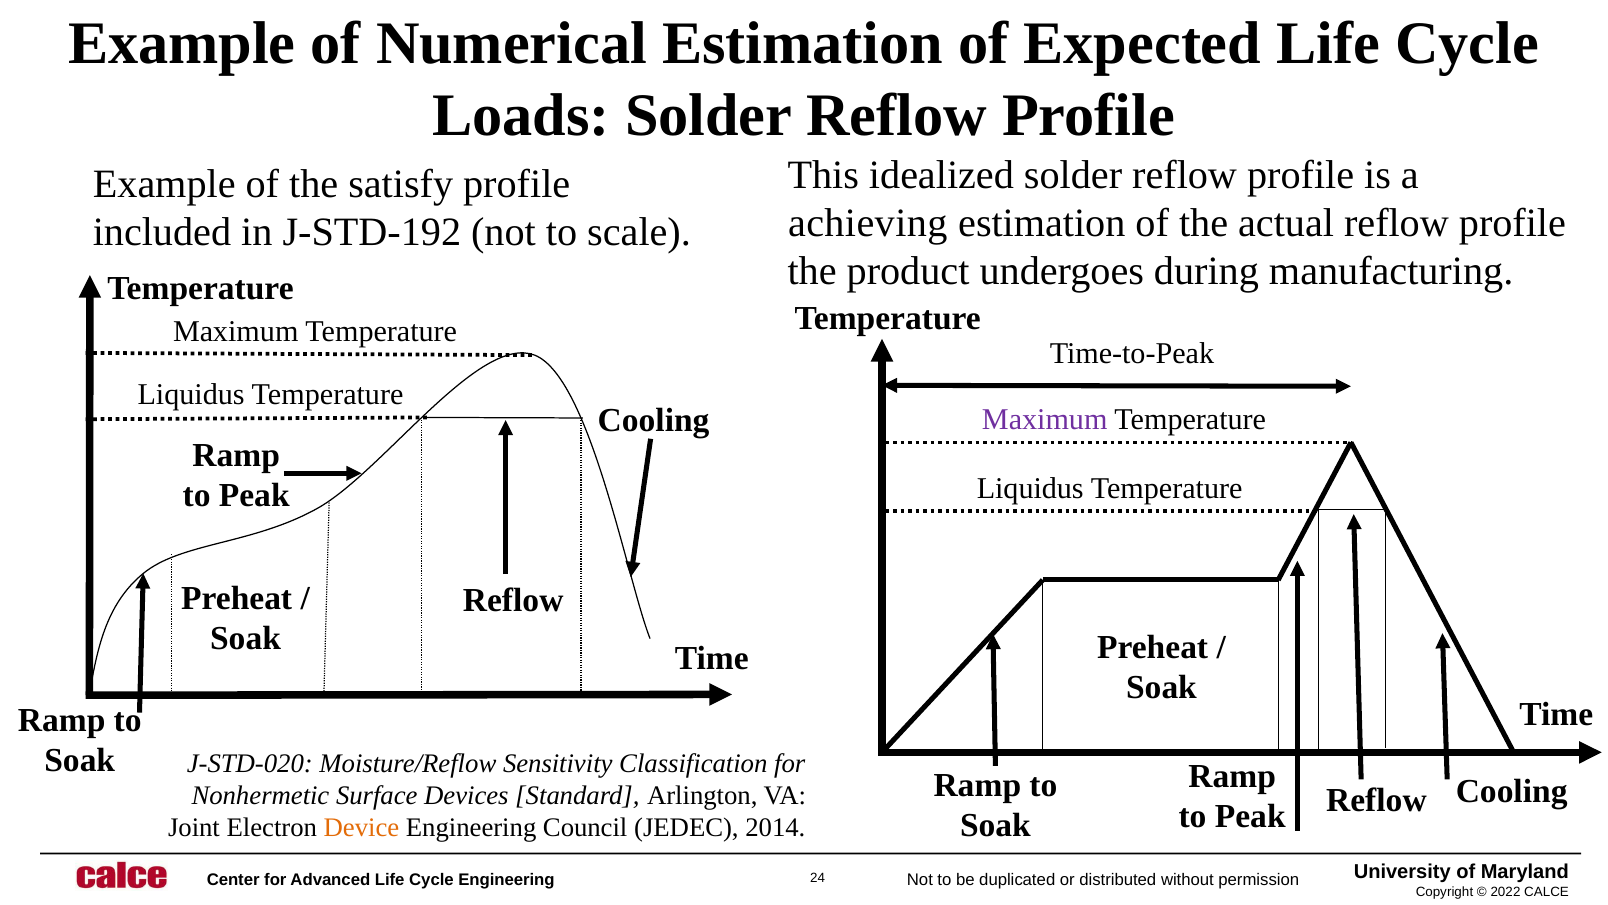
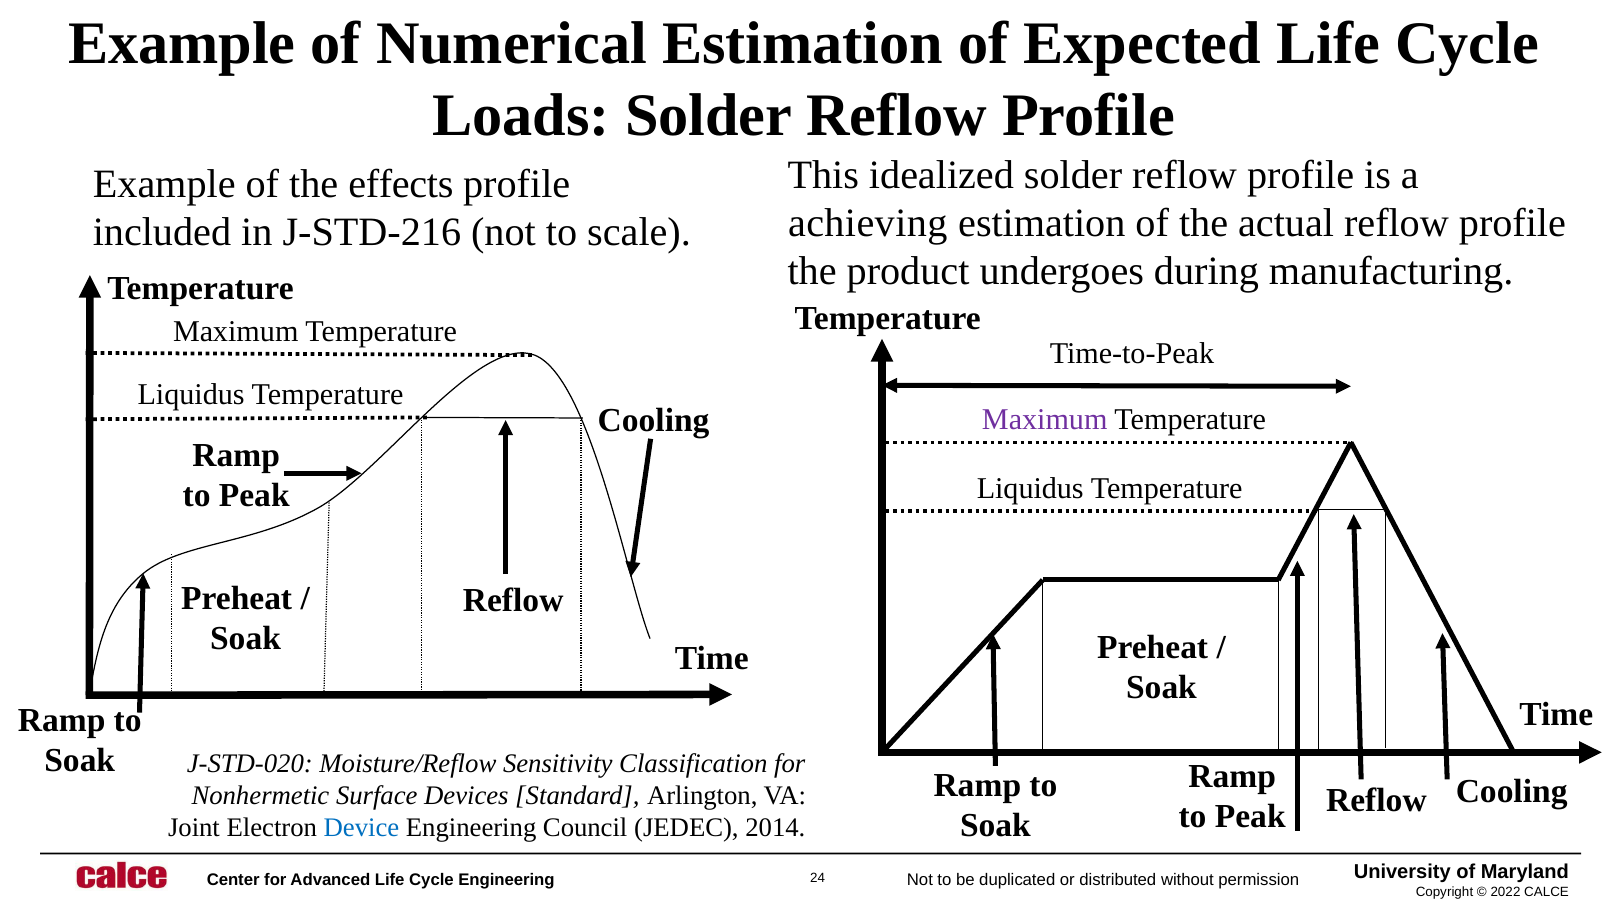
satisfy: satisfy -> effects
J-STD-192: J-STD-192 -> J-STD-216
Device colour: orange -> blue
